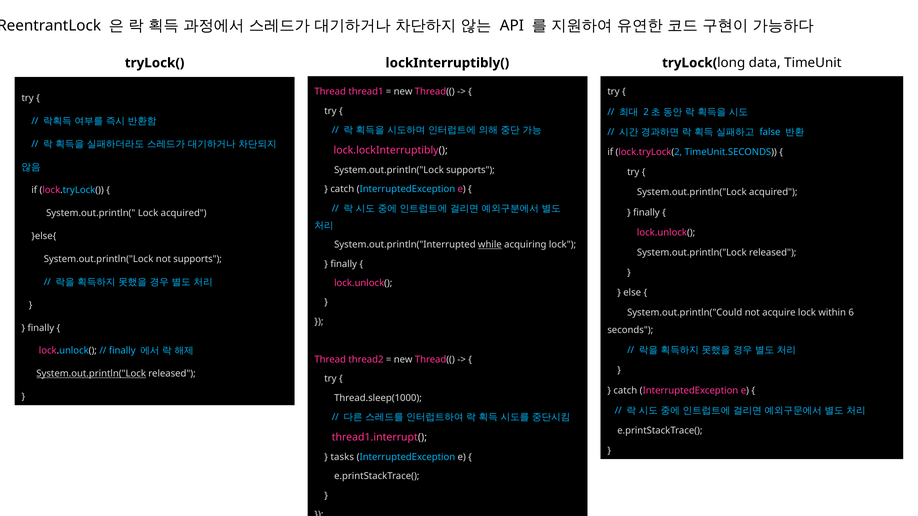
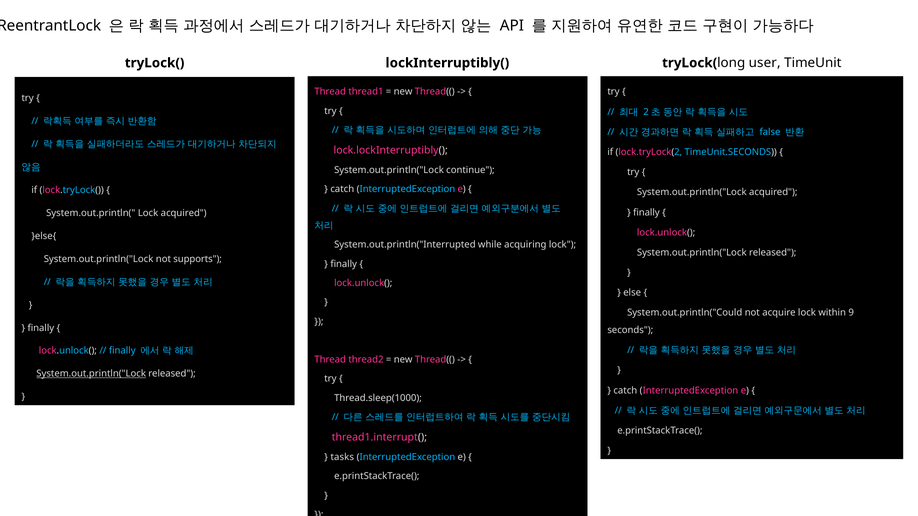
data: data -> user
System.out.println("Lock supports: supports -> continue
while underline: present -> none
6: 6 -> 9
